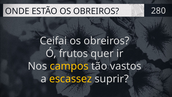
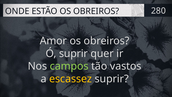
Ceifai: Ceifai -> Amor
Ó frutos: frutos -> suprir
campos colour: yellow -> light green
